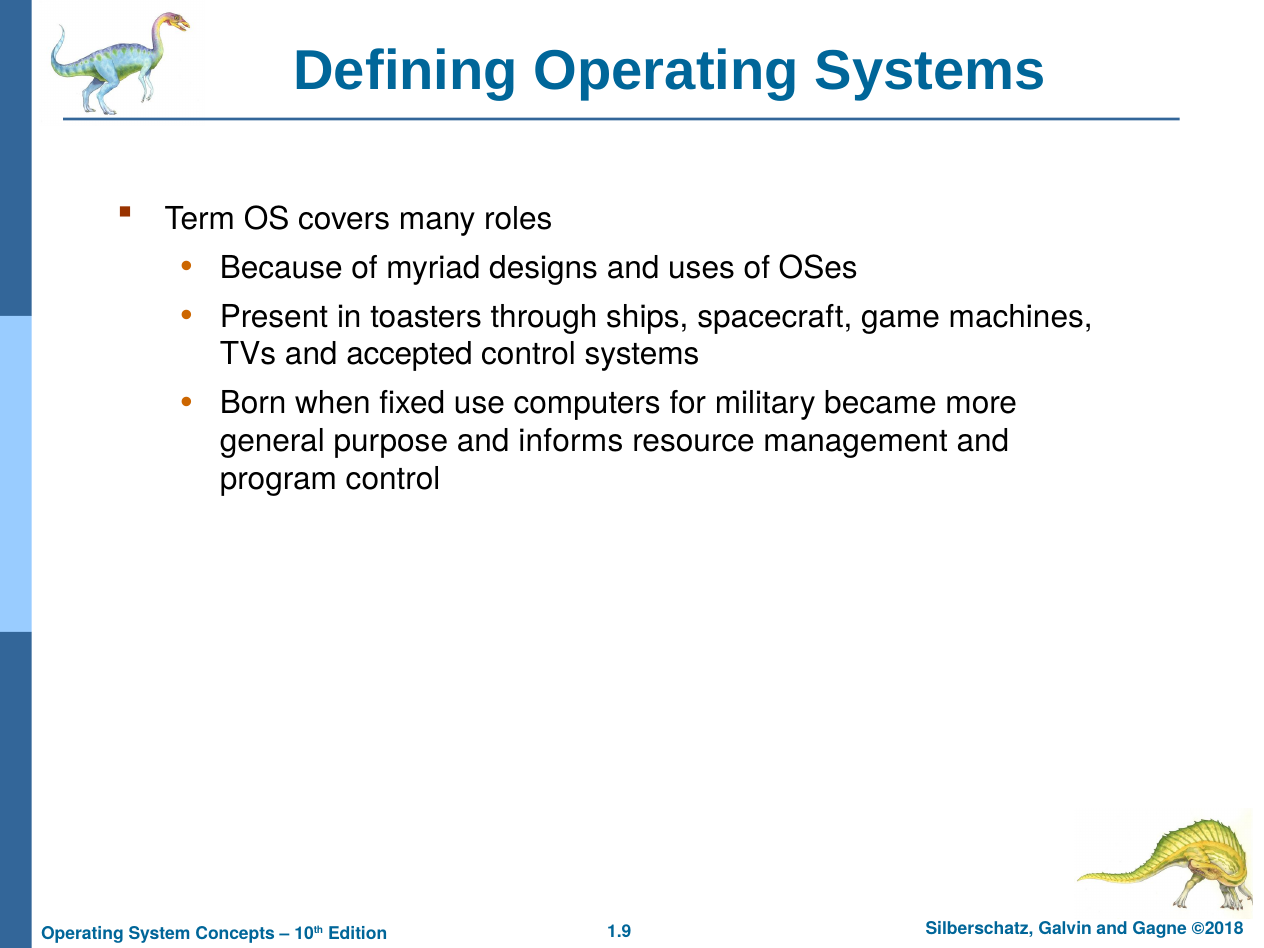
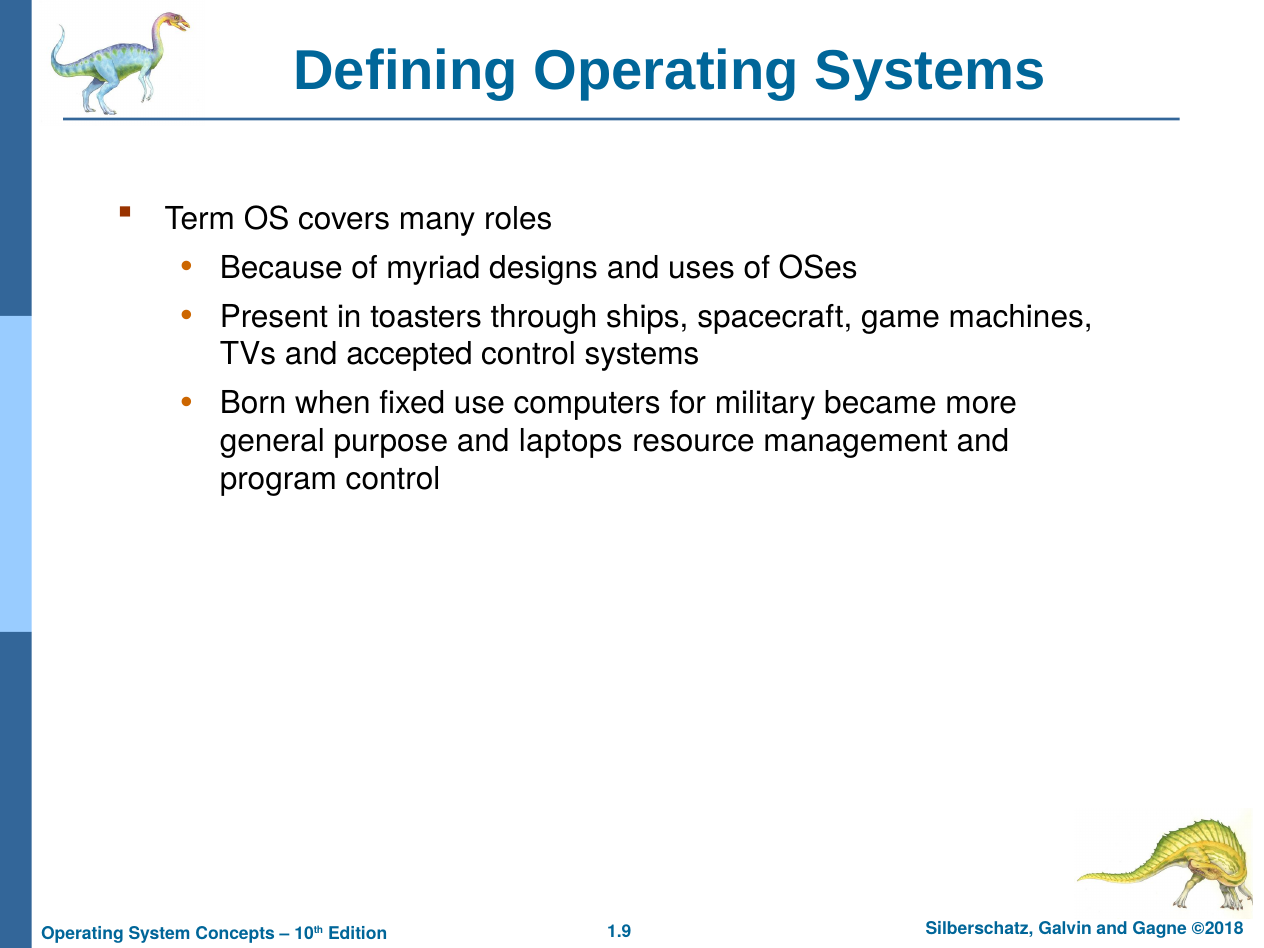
informs: informs -> laptops
